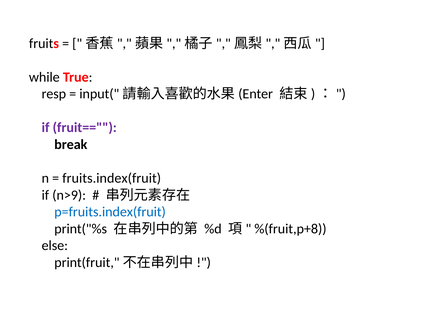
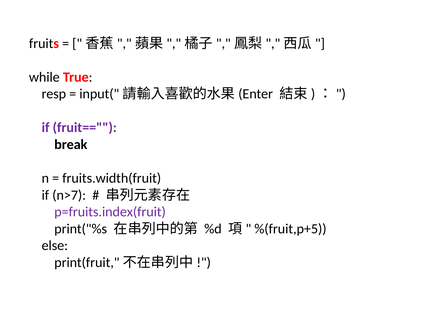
fruits.index(fruit: fruits.index(fruit -> fruits.width(fruit
n>9: n>9 -> n>7
p=fruits.index(fruit colour: blue -> purple
%(fruit,p+8: %(fruit,p+8 -> %(fruit,p+5
